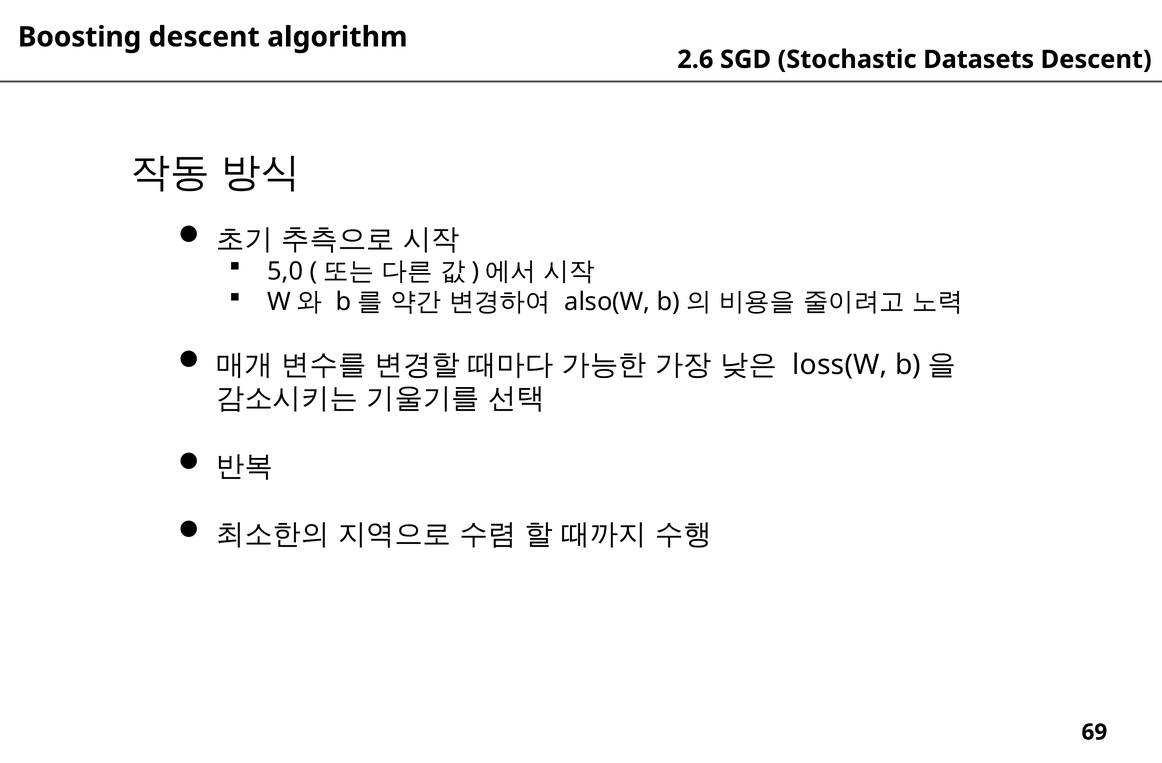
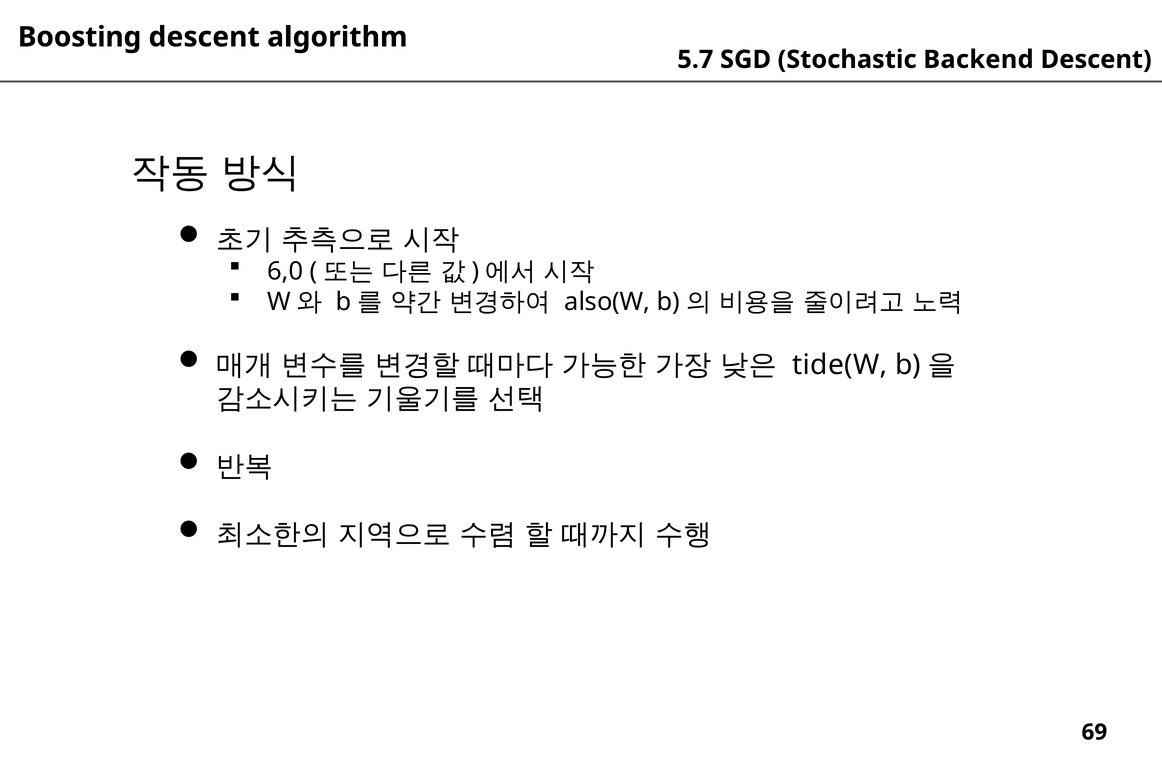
2.6: 2.6 -> 5.7
Datasets: Datasets -> Backend
5,0: 5,0 -> 6,0
loss(W: loss(W -> tide(W
